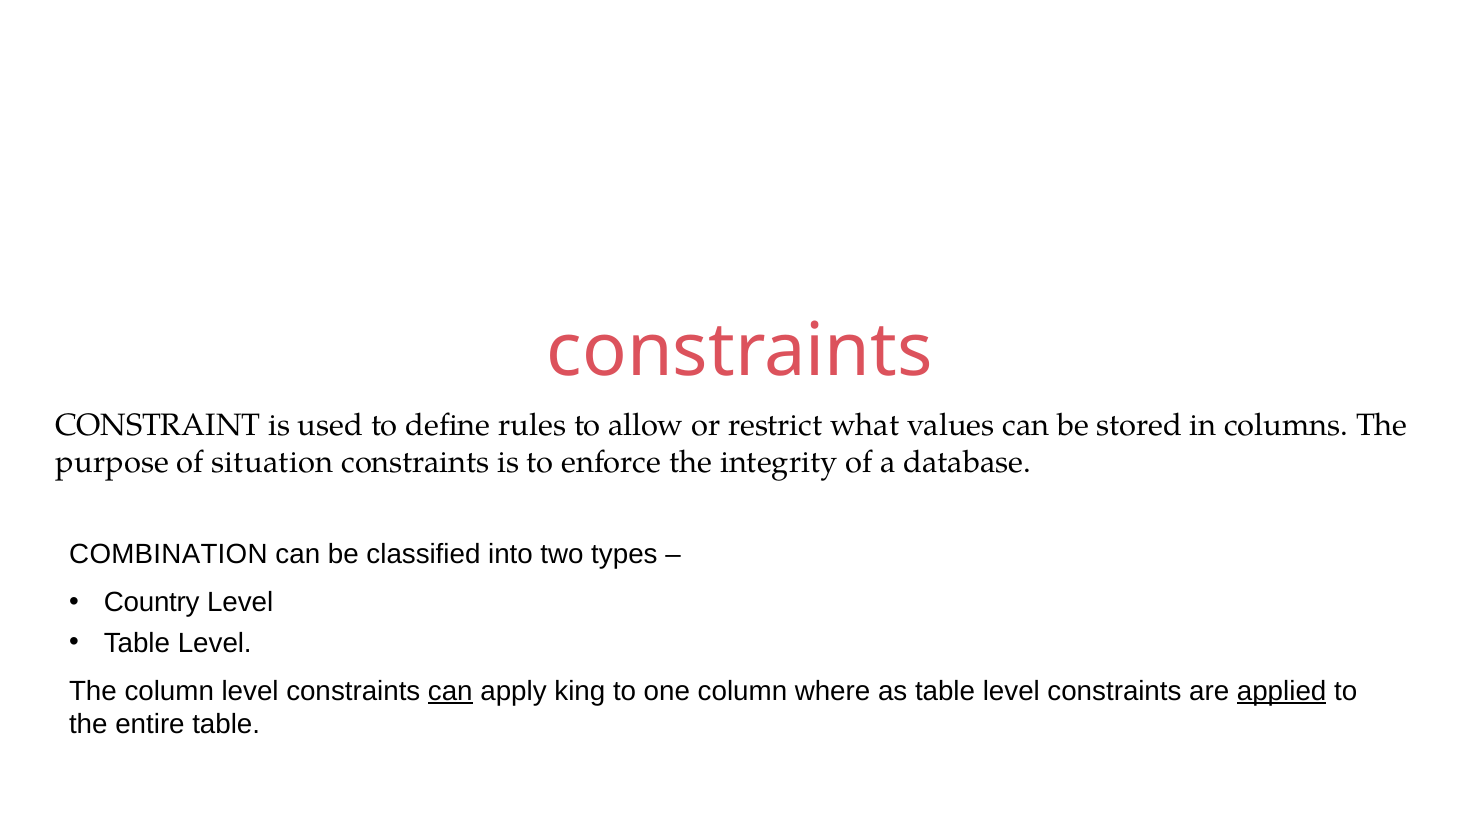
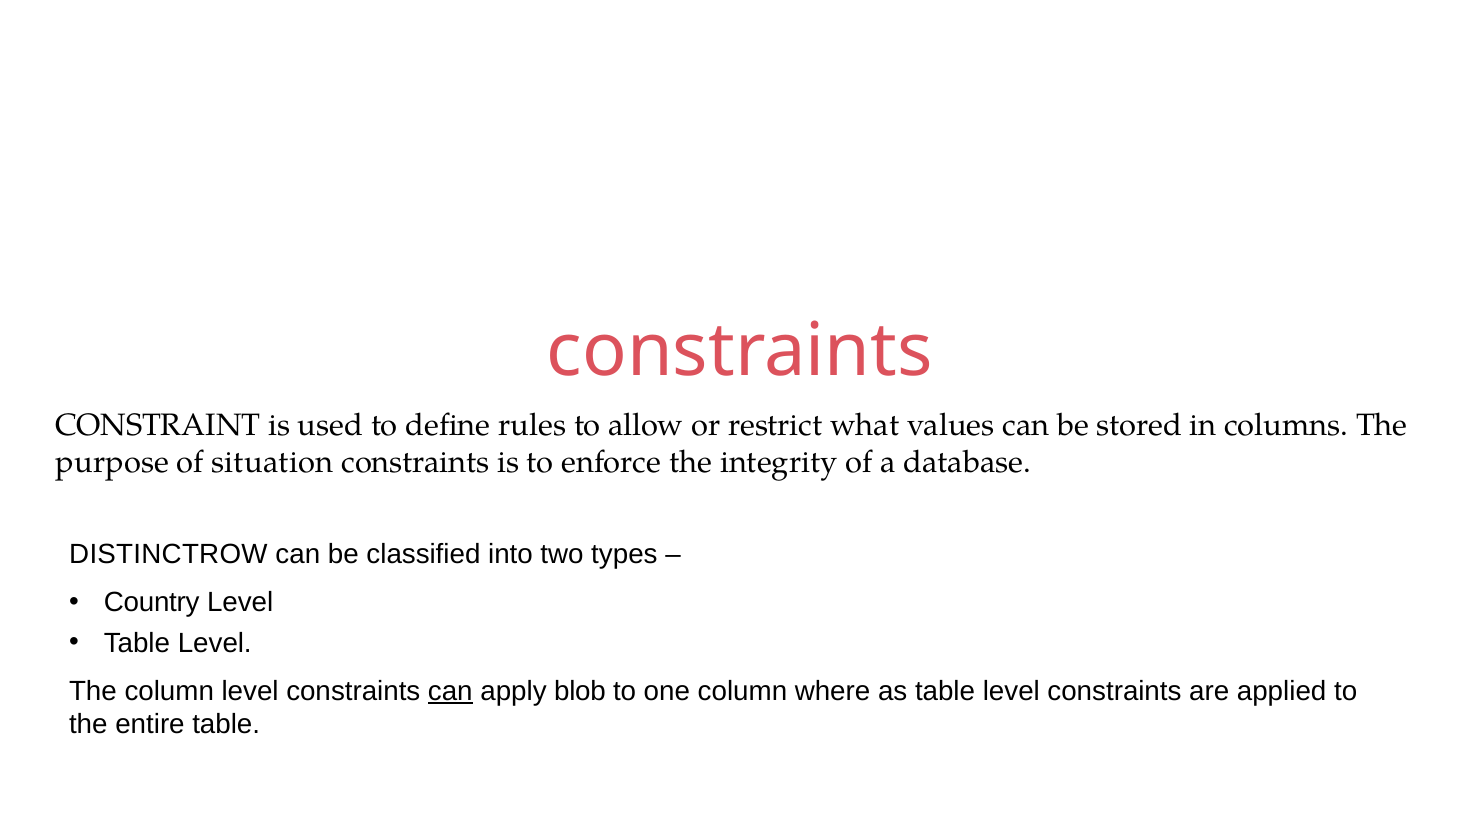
COMBINATION: COMBINATION -> DISTINCTROW
king: king -> blob
applied underline: present -> none
